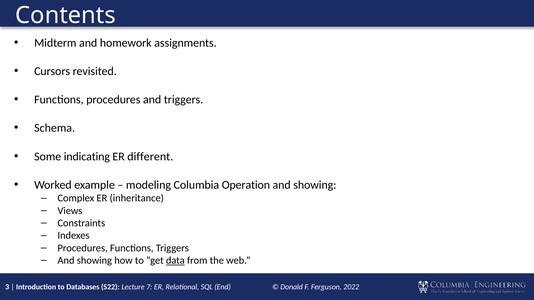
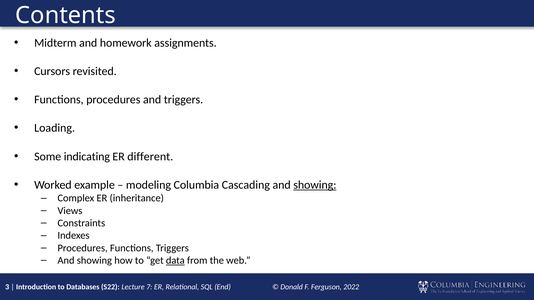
Schema: Schema -> Loading
Operation: Operation -> Cascading
showing at (315, 185) underline: none -> present
